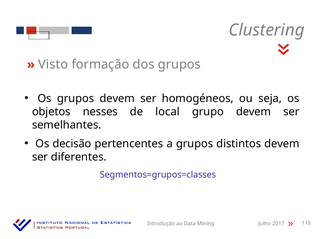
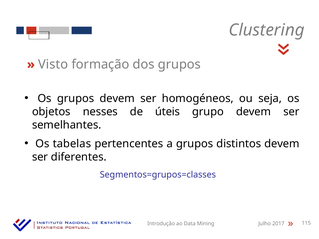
local: local -> úteis
decisão: decisão -> tabelas
